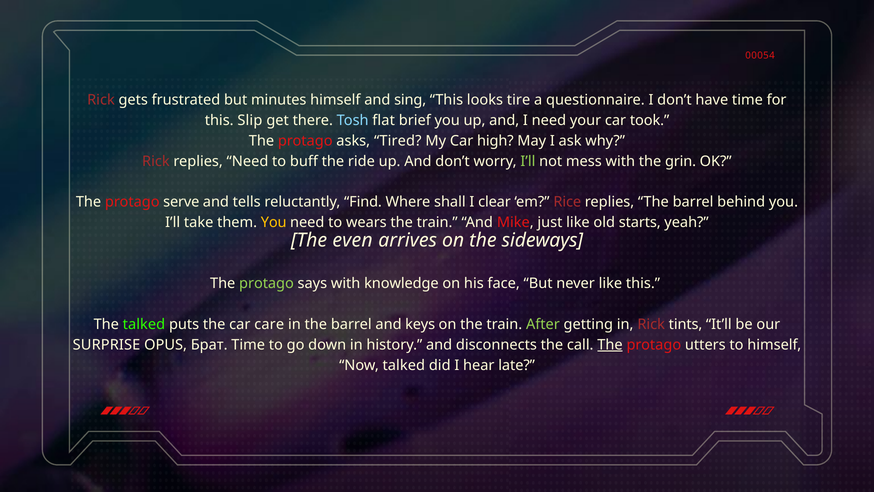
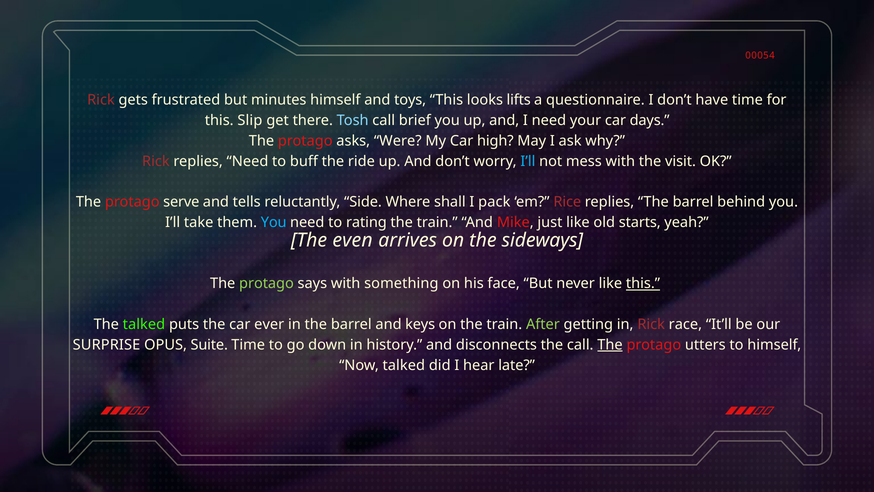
sing: sing -> toys
tire: tire -> lifts
Tosh flat: flat -> call
took: took -> days
Tired: Tired -> Were
I’ll at (528, 161) colour: light green -> light blue
grin: grin -> visit
Find: Find -> Side
clear: clear -> pack
You at (274, 222) colour: yellow -> light blue
wears: wears -> rating
knowledge: knowledge -> something
this at (643, 283) underline: none -> present
care: care -> ever
tints: tints -> race
Брат: Брат -> Suite
